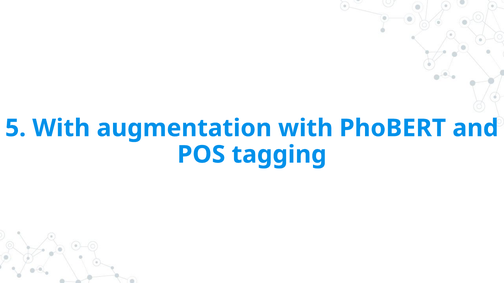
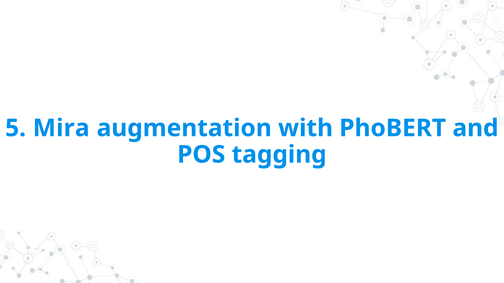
5 With: With -> Mira
